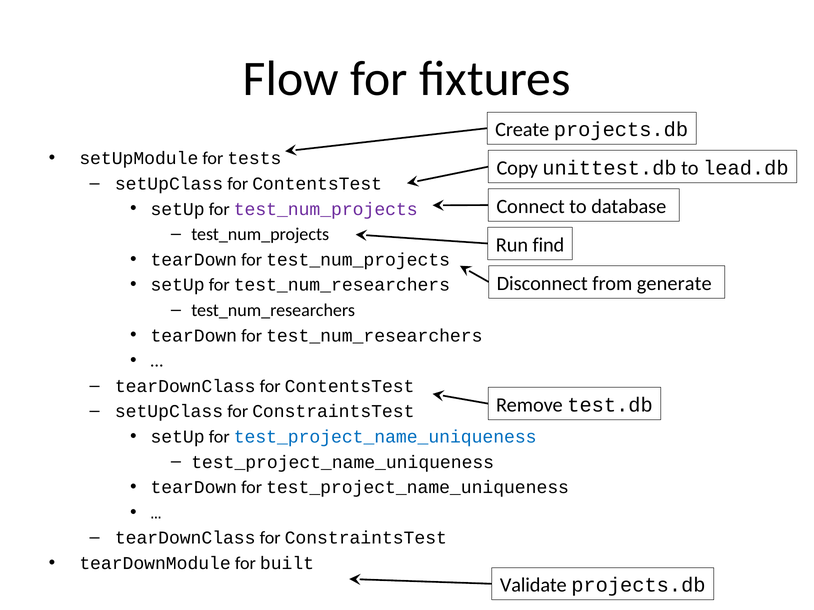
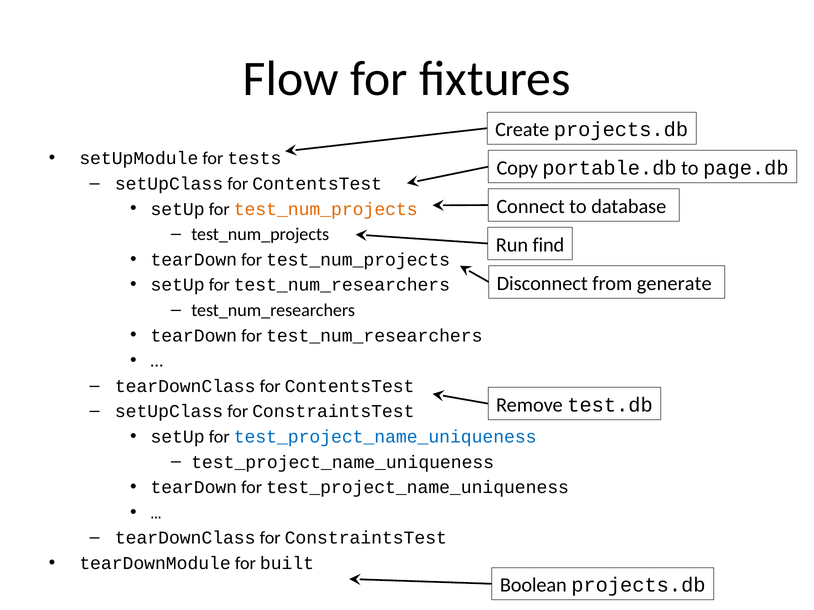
unittest.db: unittest.db -> portable.db
lead.db: lead.db -> page.db
test_num_projects at (326, 209) colour: purple -> orange
Validate: Validate -> Boolean
